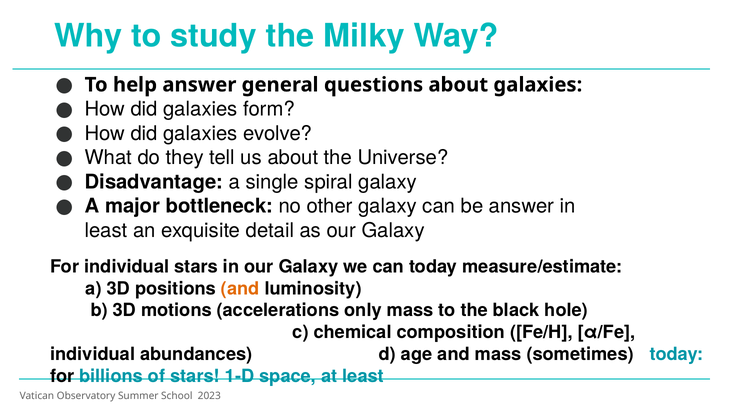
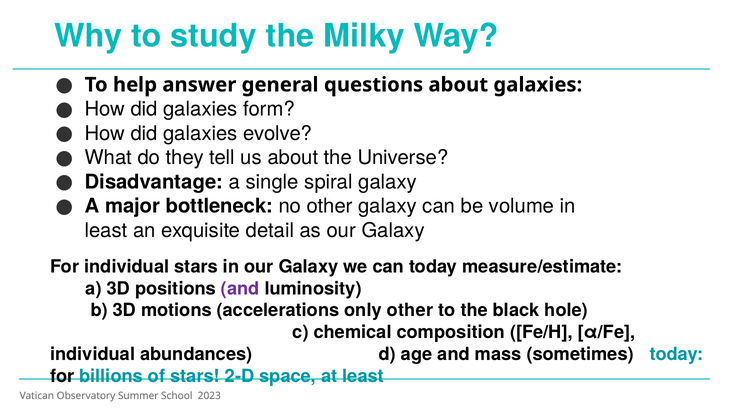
be answer: answer -> volume
and at (240, 289) colour: orange -> purple
only mass: mass -> other
1-D: 1-D -> 2-D
